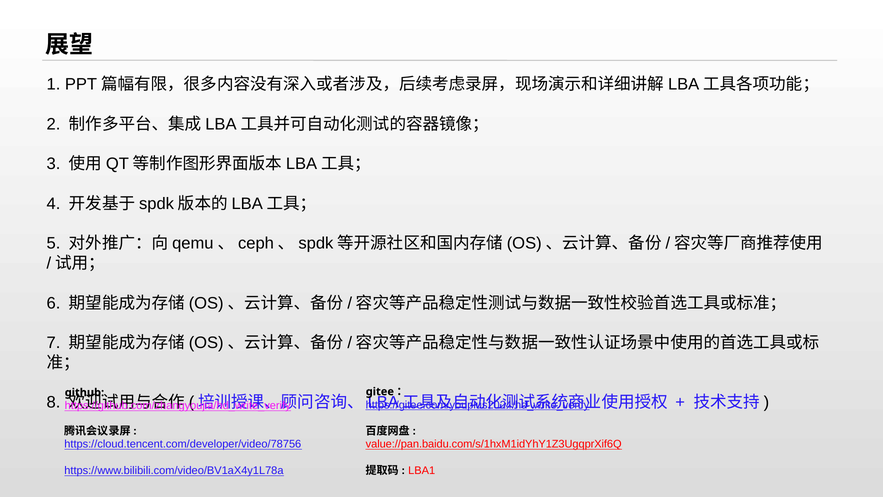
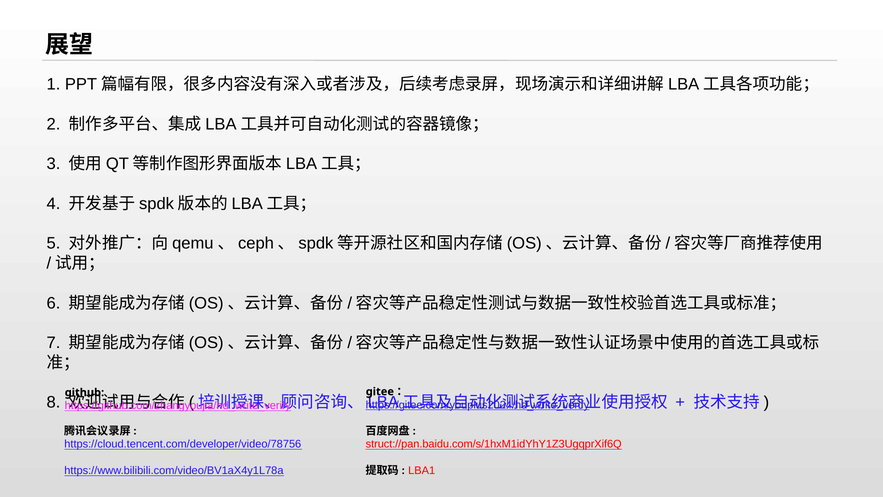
value://pan.baidu.com/s/1hxM1idYhY1Z3UgqprXif6Q: value://pan.baidu.com/s/1hxM1idYhY1Z3UgqprXif6Q -> struct://pan.baidu.com/s/1hxM1idYhY1Z3UgqprXif6Q
